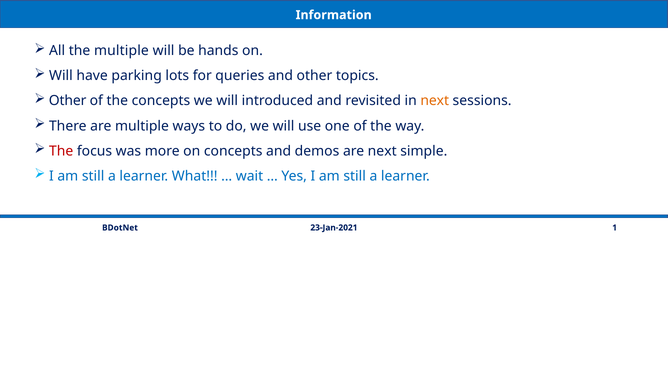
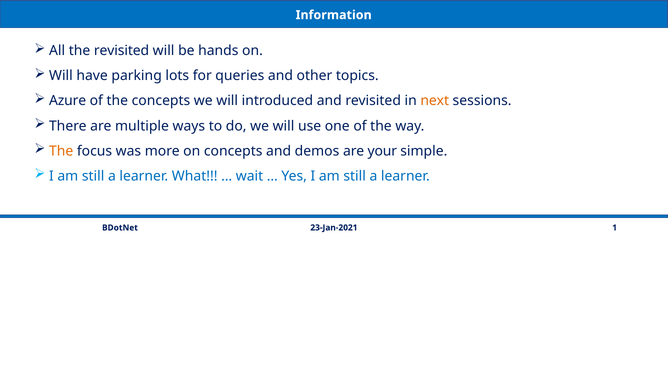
the multiple: multiple -> revisited
Other at (68, 101): Other -> Azure
The at (61, 151) colour: red -> orange
are next: next -> your
